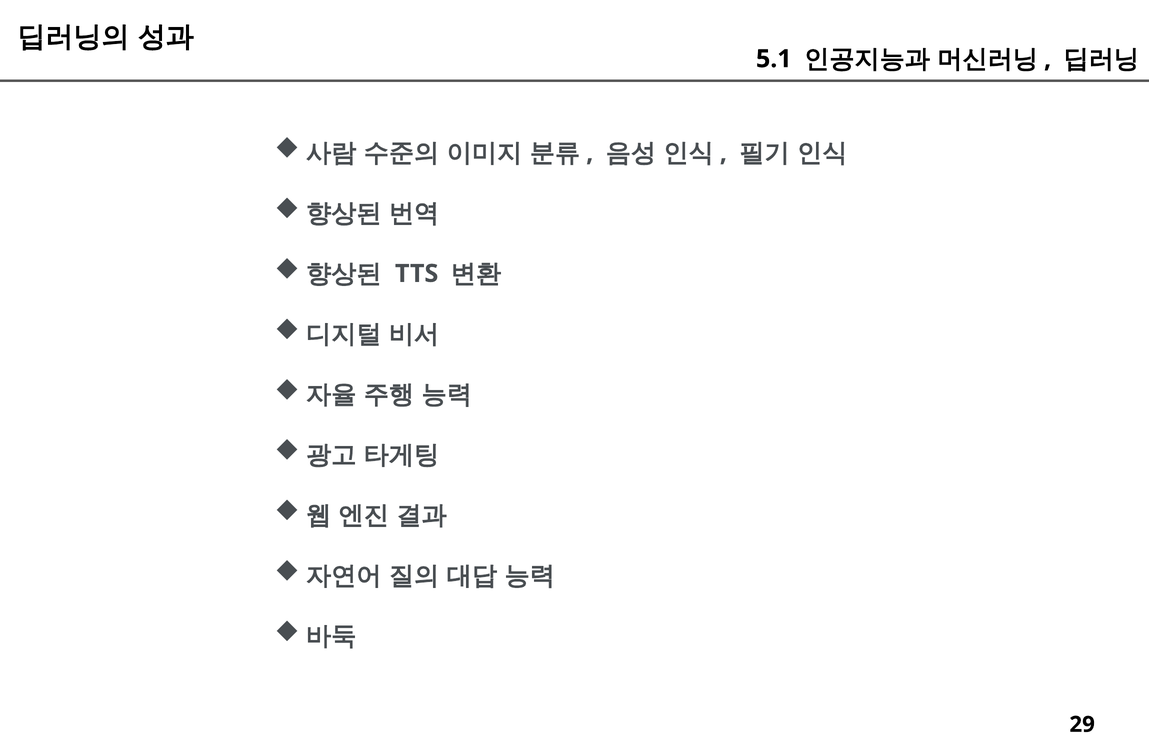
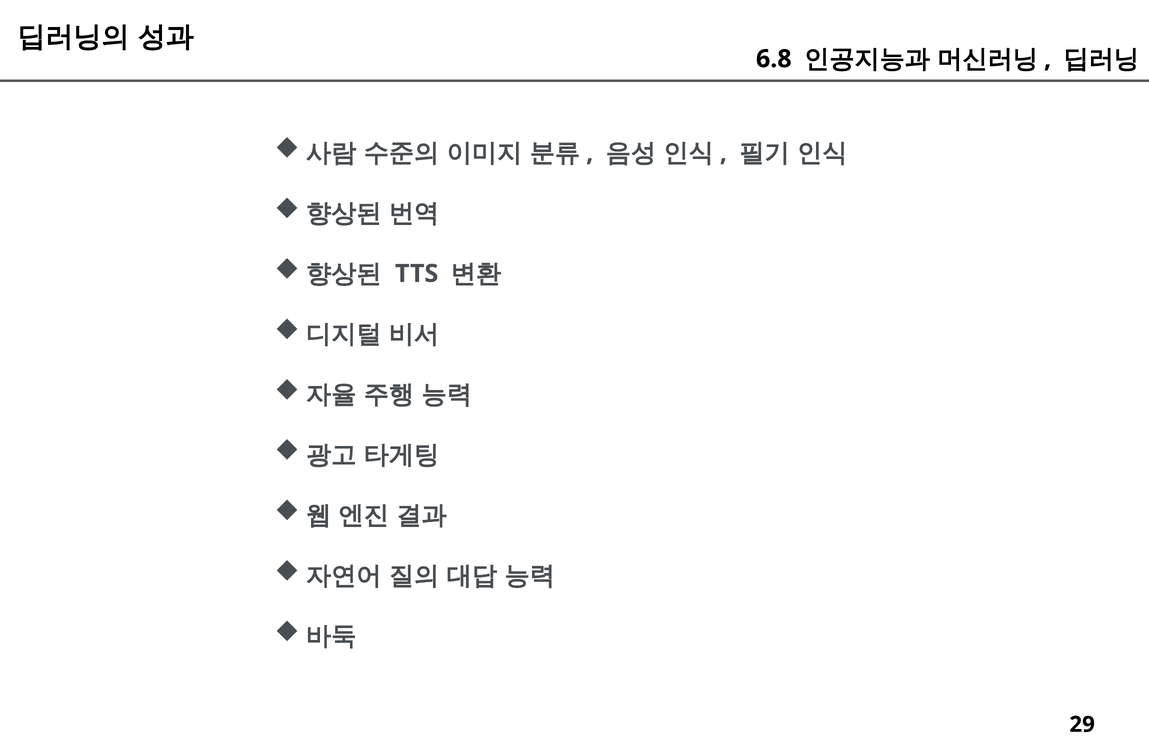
5.1: 5.1 -> 6.8
